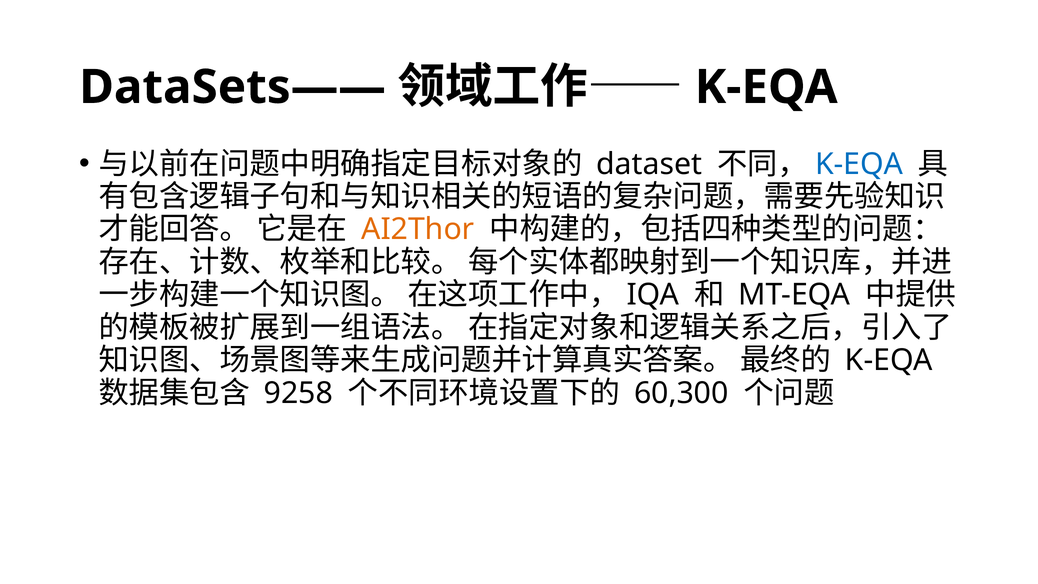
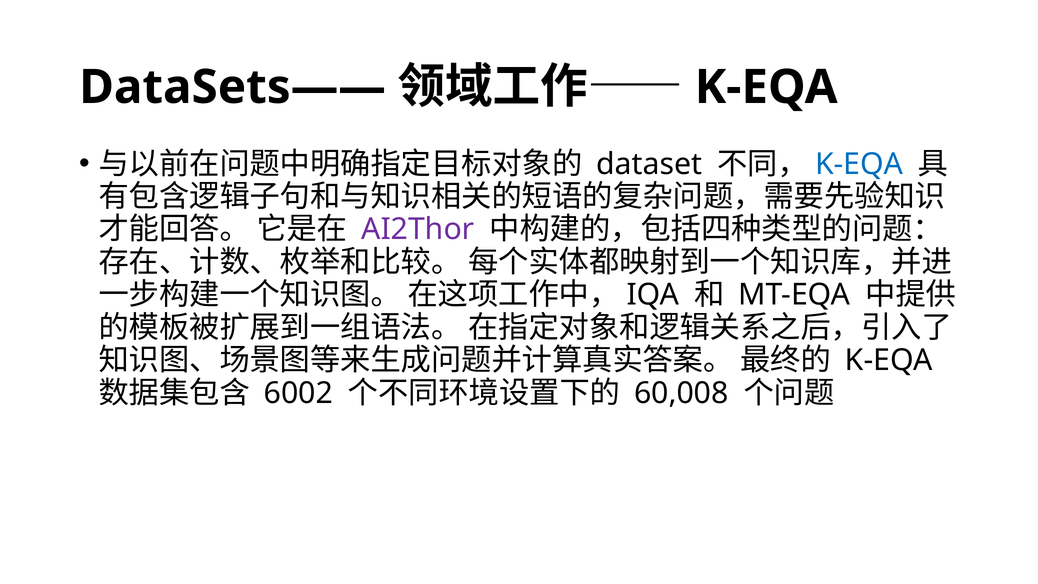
AI2Thor colour: orange -> purple
9258: 9258 -> 6002
60,300: 60,300 -> 60,008
